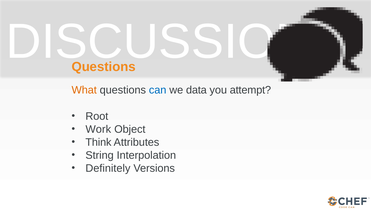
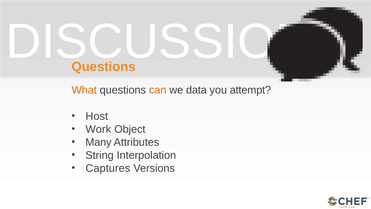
can colour: blue -> orange
Root: Root -> Host
Think: Think -> Many
Definitely: Definitely -> Captures
